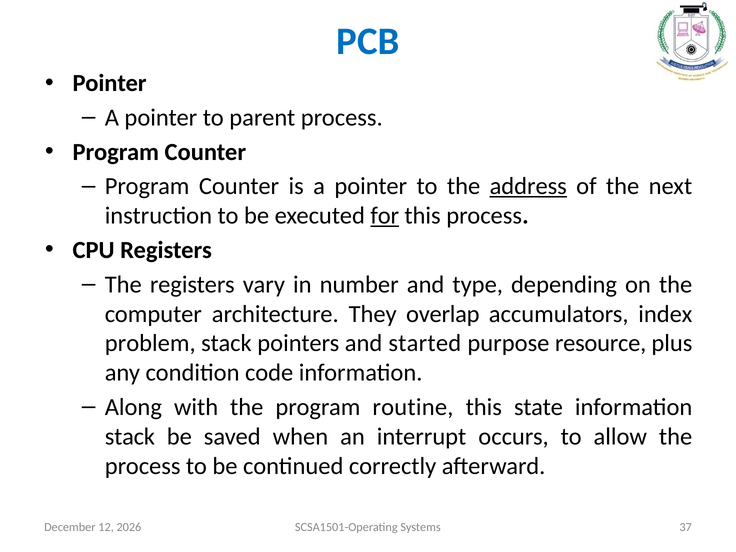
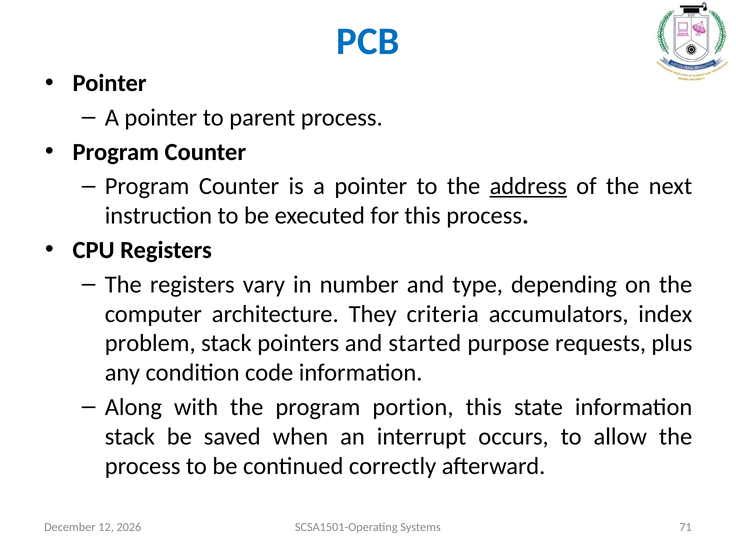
for underline: present -> none
overlap: overlap -> criteria
resource: resource -> requests
routine: routine -> portion
37: 37 -> 71
